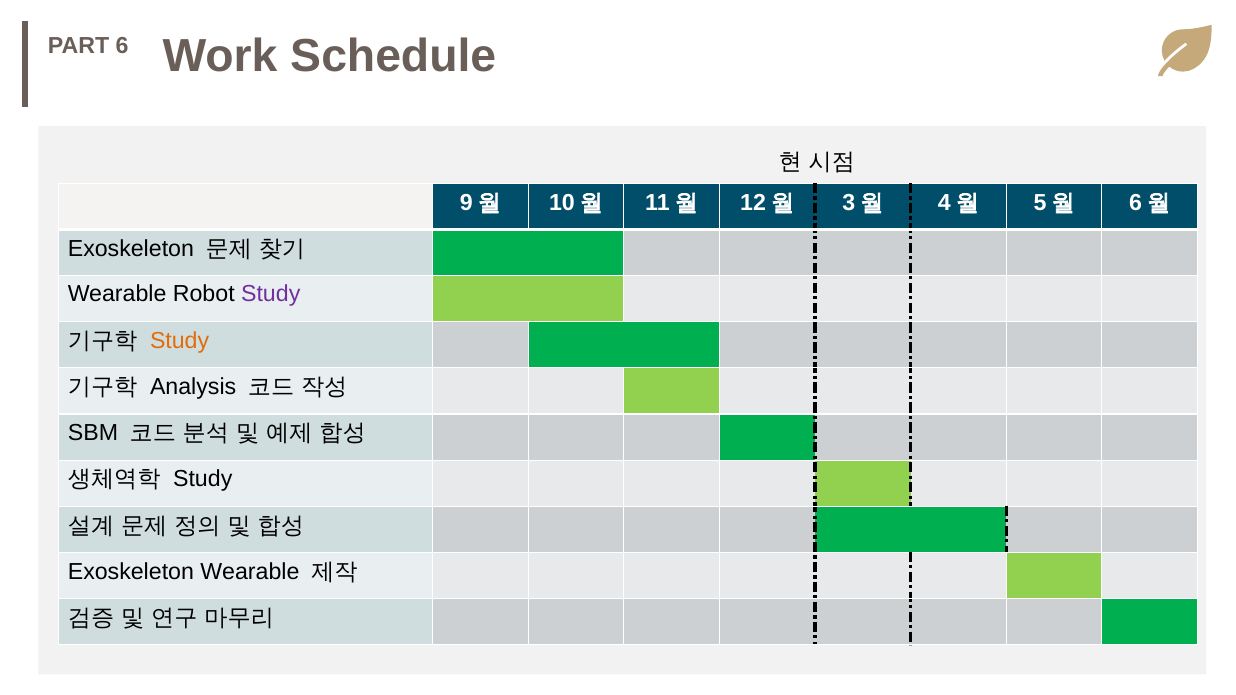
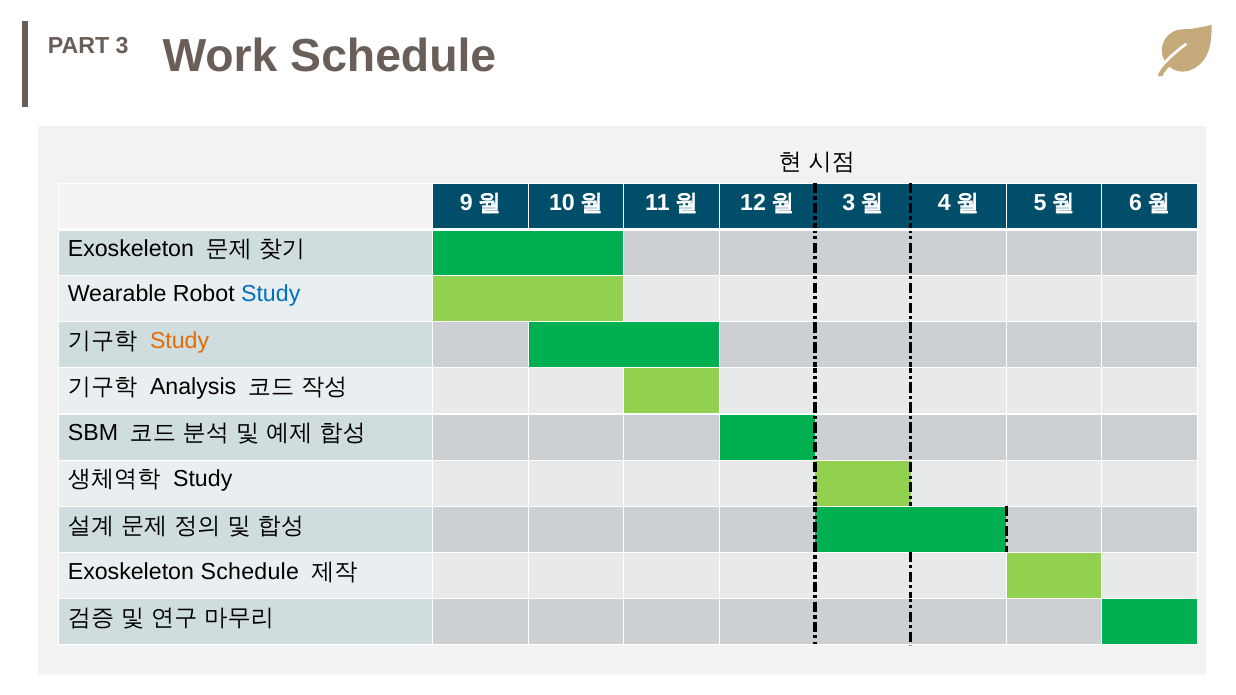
6: 6 -> 3
Study at (271, 294) colour: purple -> blue
Exoskeleton Wearable: Wearable -> Schedule
